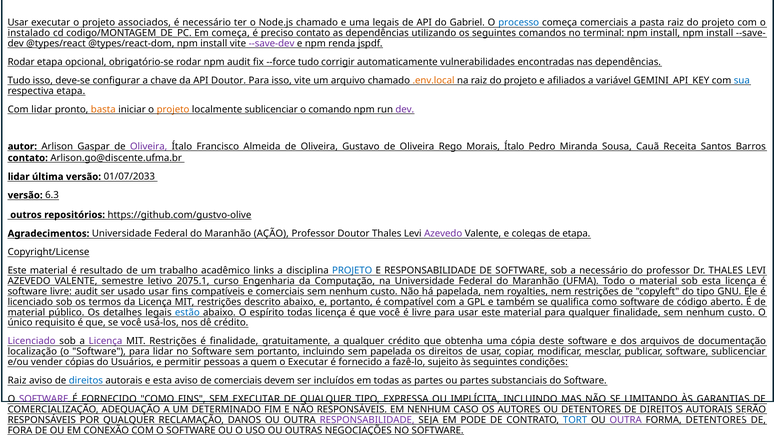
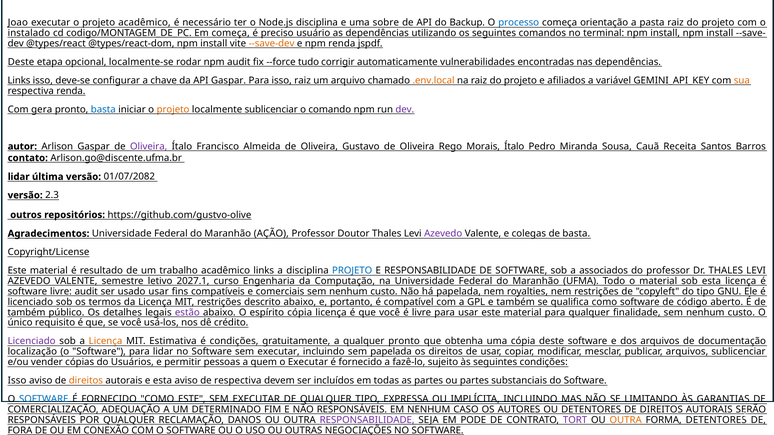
Usar at (18, 23): Usar -> Joao
projeto associados: associados -> acadêmico
Node.js chamado: chamado -> disciplina
uma legais: legais -> sobre
Gabriel: Gabriel -> Backup
começa comerciais: comerciais -> orientação
preciso contato: contato -> usuário
--save-dev colour: purple -> orange
Rodar at (21, 62): Rodar -> Deste
obrigatório-se: obrigatório-se -> localmente-se
Tudo at (19, 81): Tudo -> Links
API Doutor: Doutor -> Gaspar
isso vite: vite -> raiz
sua colour: blue -> orange
respectiva etapa: etapa -> renda
Com lidar: lidar -> gera
basta at (103, 110) colour: orange -> blue
01/07/2033: 01/07/2033 -> 01/07/2082
6.3: 6.3 -> 2.3
de etapa: etapa -> basta
a necessário: necessário -> associados
2075.1: 2075.1 -> 2027.1
material at (26, 313): material -> também
estão colour: blue -> purple
espírito todas: todas -> cópia
Licença at (106, 342) colour: purple -> orange
Restrições at (173, 342): Restrições -> Estimativa
é finalidade: finalidade -> condições
qualquer crédito: crédito -> pronto
Software sem portanto: portanto -> executar
publicar software: software -> arquivos
Raiz at (17, 381): Raiz -> Isso
direitos at (86, 381) colour: blue -> orange
de comerciais: comerciais -> respectiva
SOFTWARE at (44, 399) colour: purple -> blue
COMO FINS: FINS -> ESTE
TORT colour: blue -> purple
OUTRA at (626, 420) colour: purple -> orange
